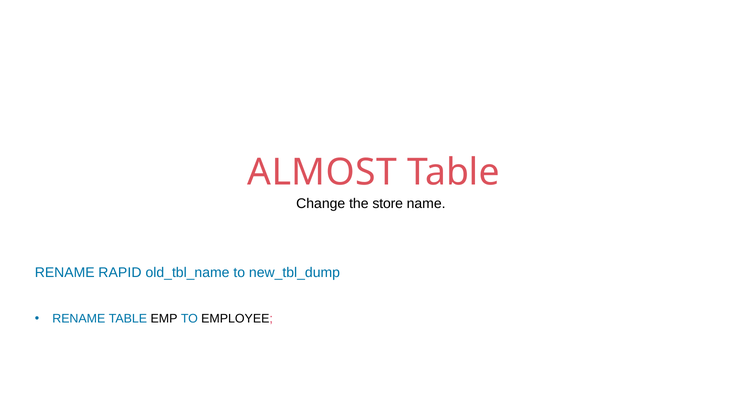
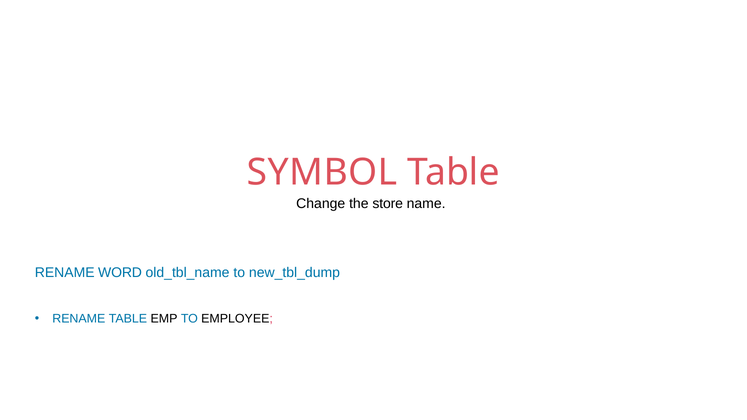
ALMOST: ALMOST -> SYMBOL
RAPID: RAPID -> WORD
